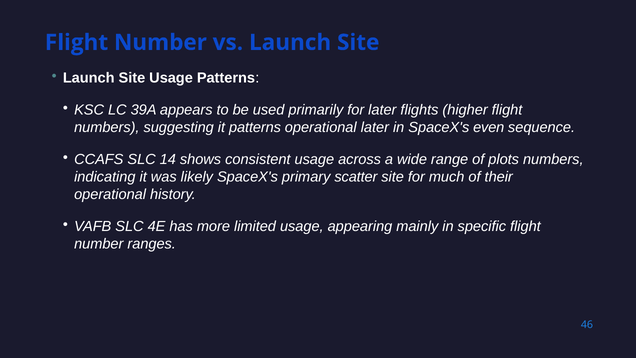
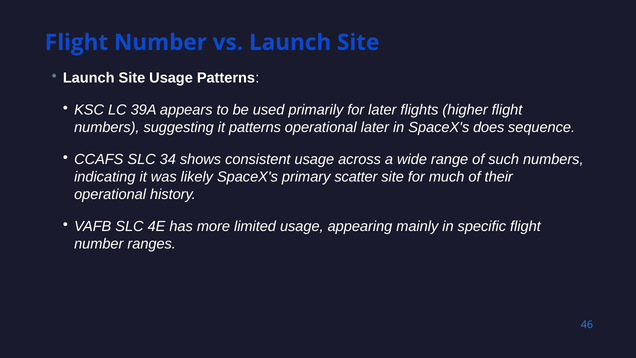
even: even -> does
14: 14 -> 34
plots: plots -> such
